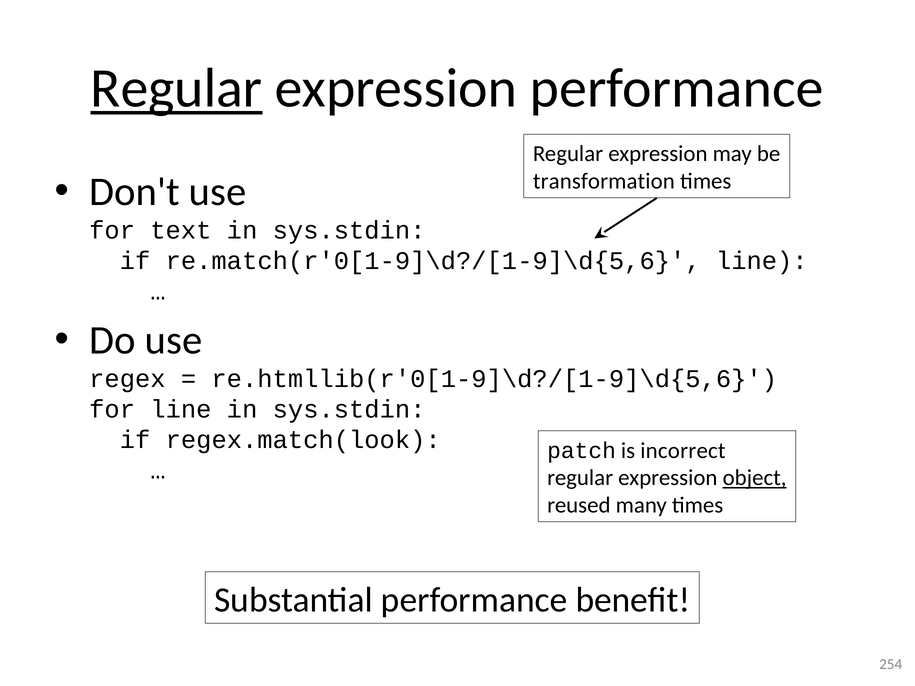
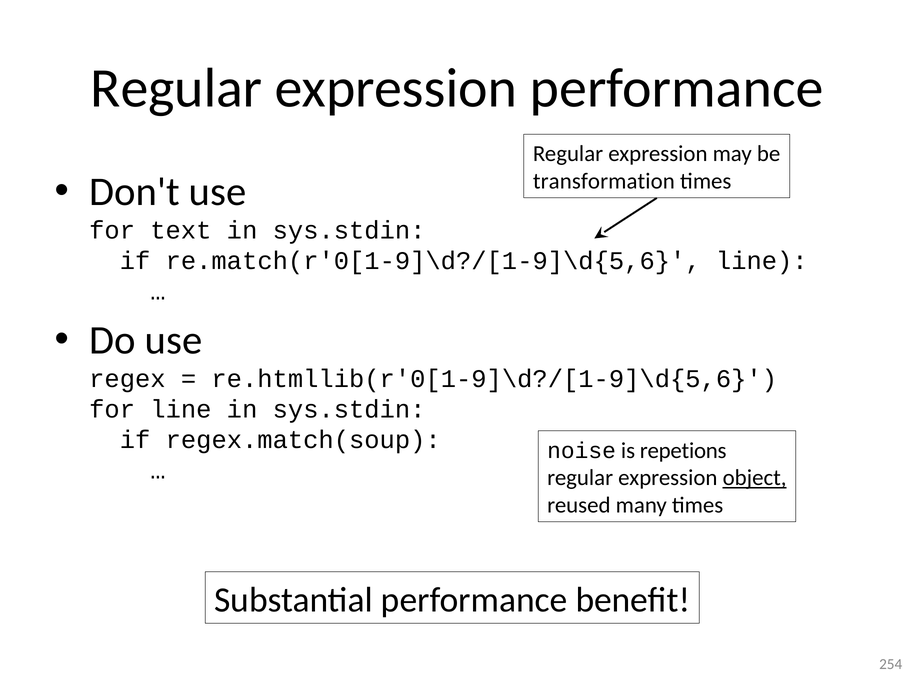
Regular at (176, 89) underline: present -> none
regex.match(look: regex.match(look -> regex.match(soup
patch: patch -> noise
incorrect: incorrect -> repetions
